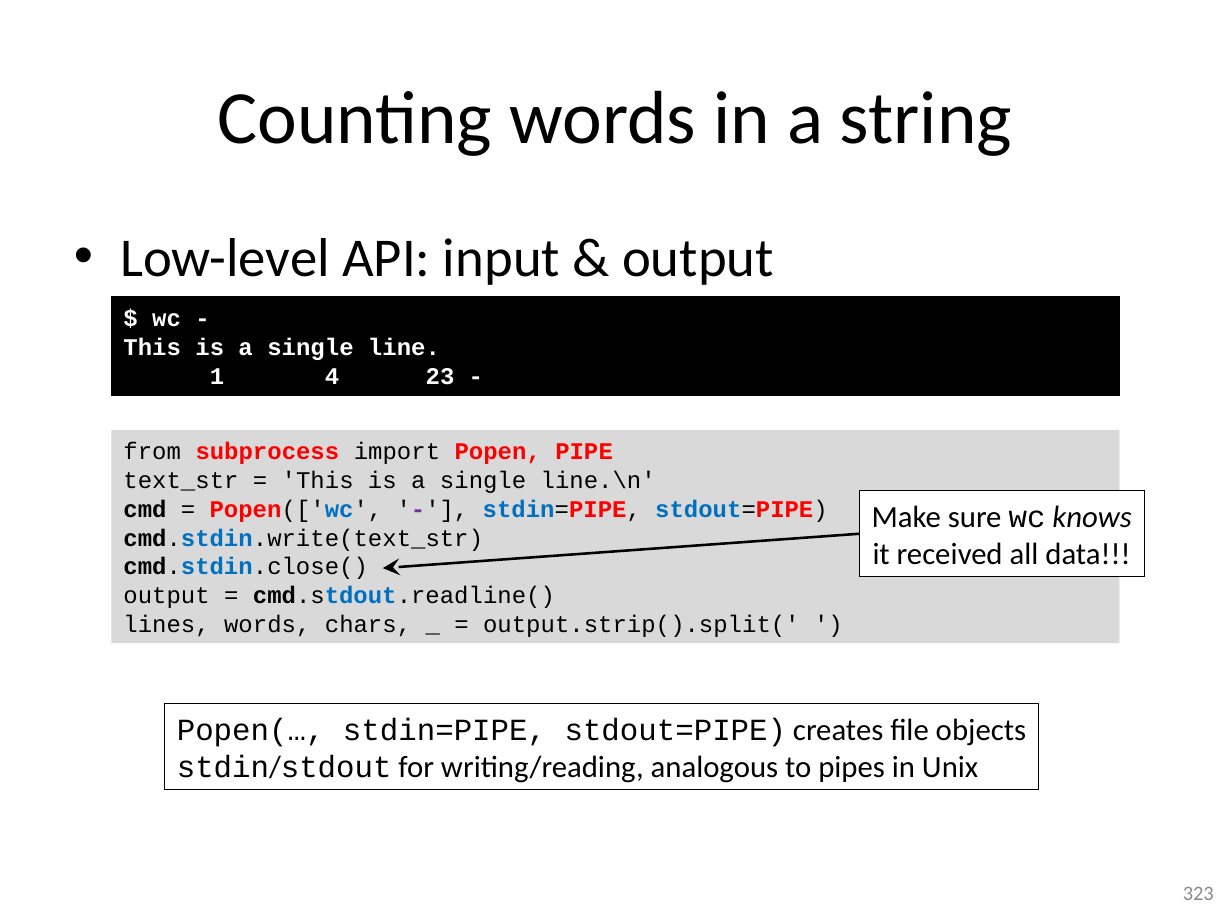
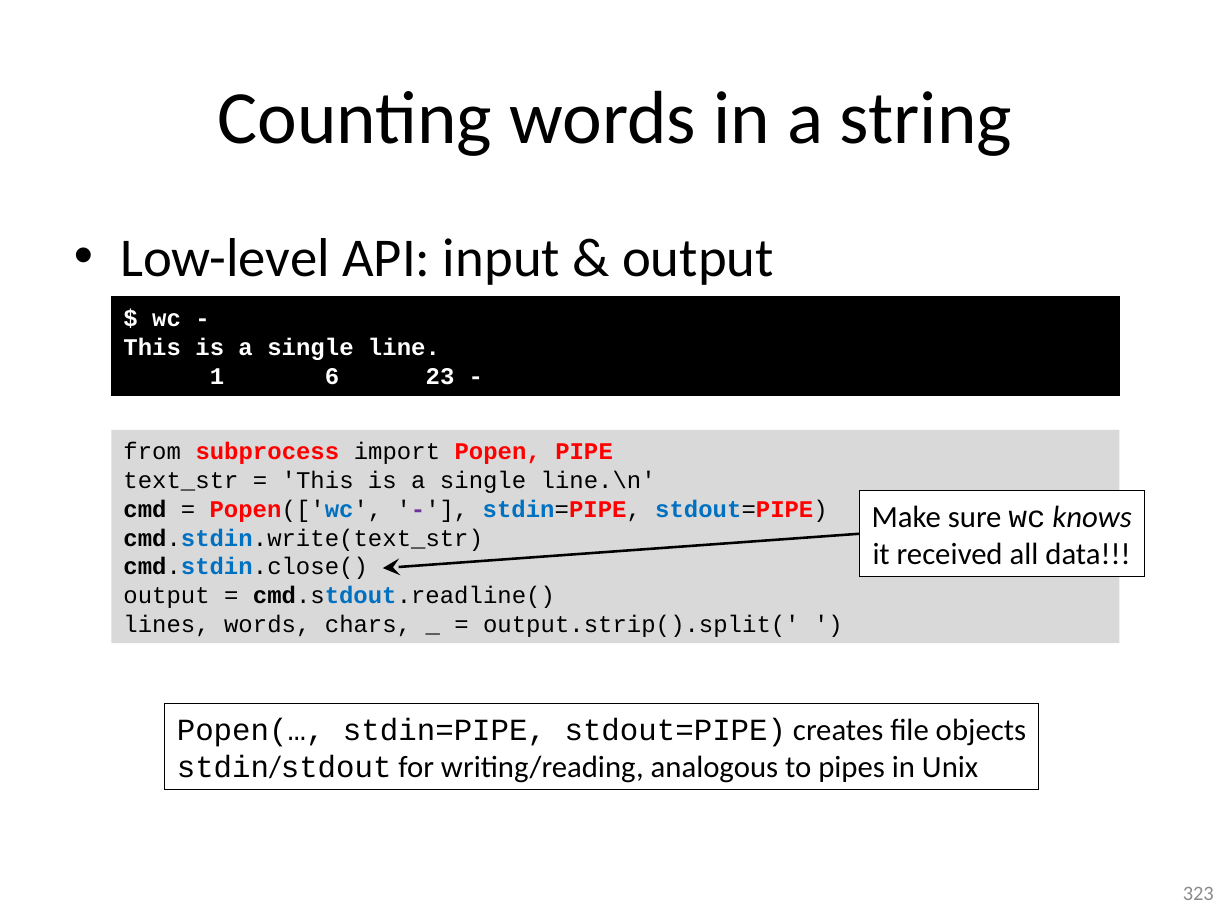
4: 4 -> 6
